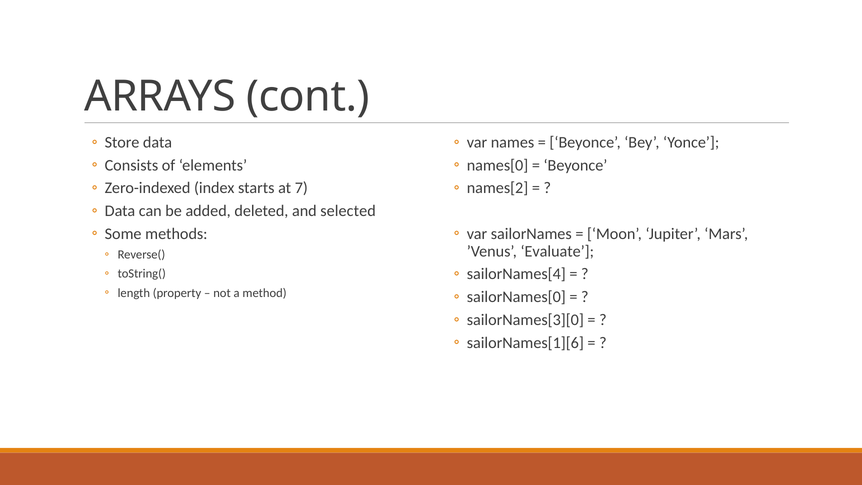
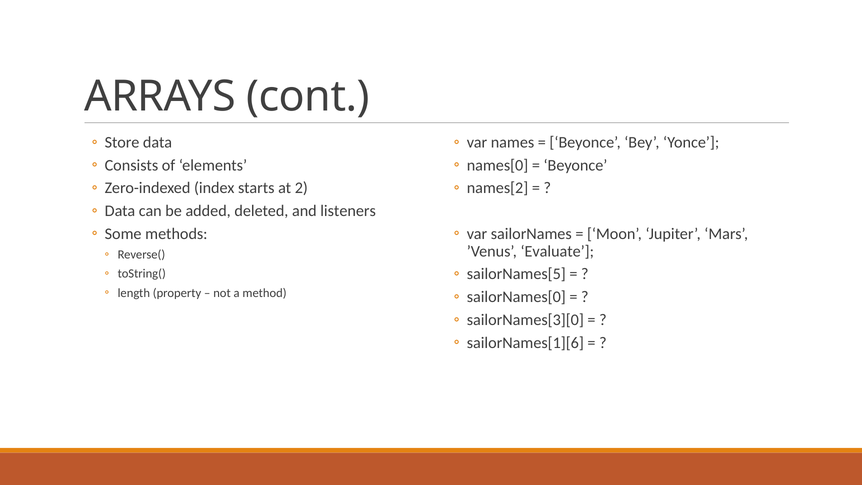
7: 7 -> 2
selected: selected -> listeners
sailorNames[4: sailorNames[4 -> sailorNames[5
